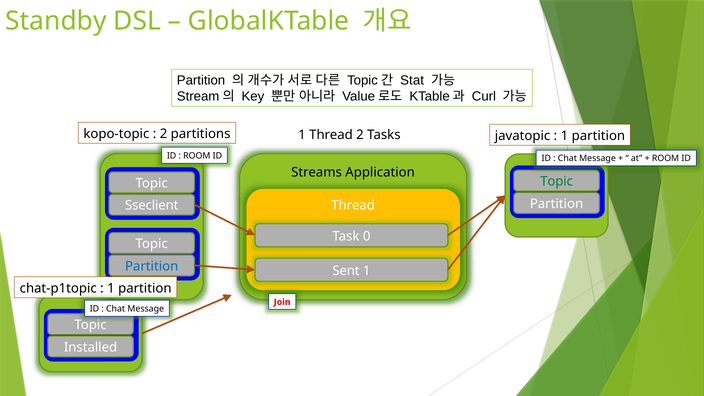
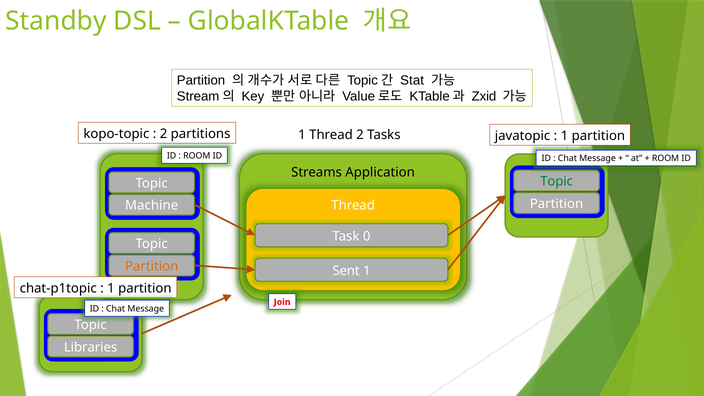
Curl: Curl -> Zxid
Sseclient: Sseclient -> Machine
Partition at (152, 266) colour: blue -> orange
Installed: Installed -> Libraries
